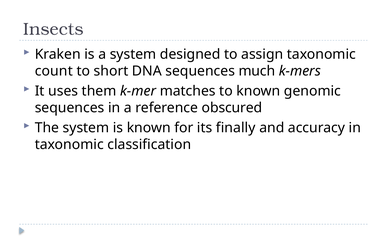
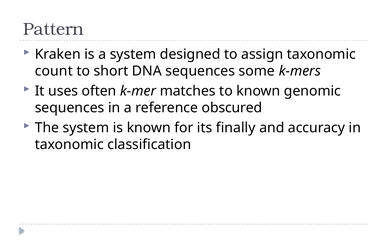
Insects: Insects -> Pattern
much: much -> some
them: them -> often
